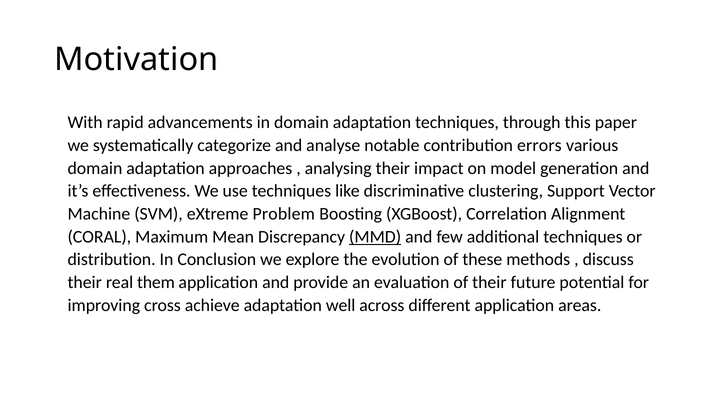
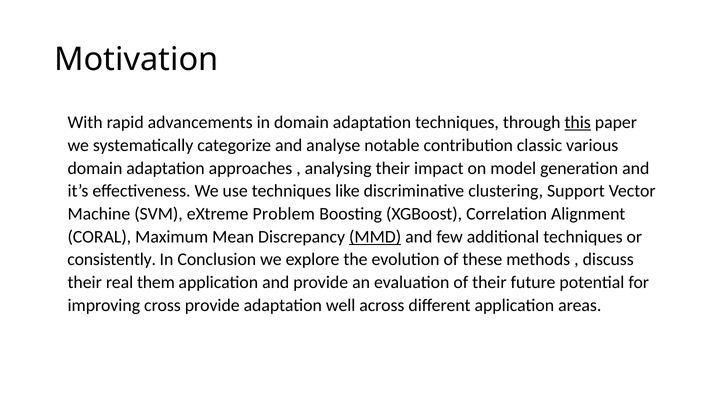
this underline: none -> present
errors: errors -> classic
distribution: distribution -> consistently
cross achieve: achieve -> provide
